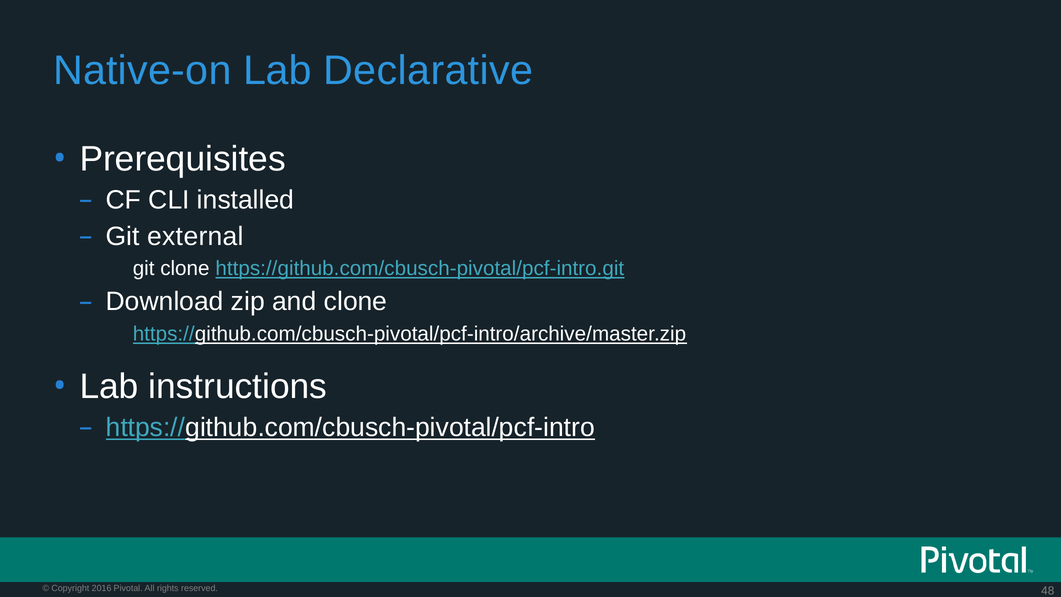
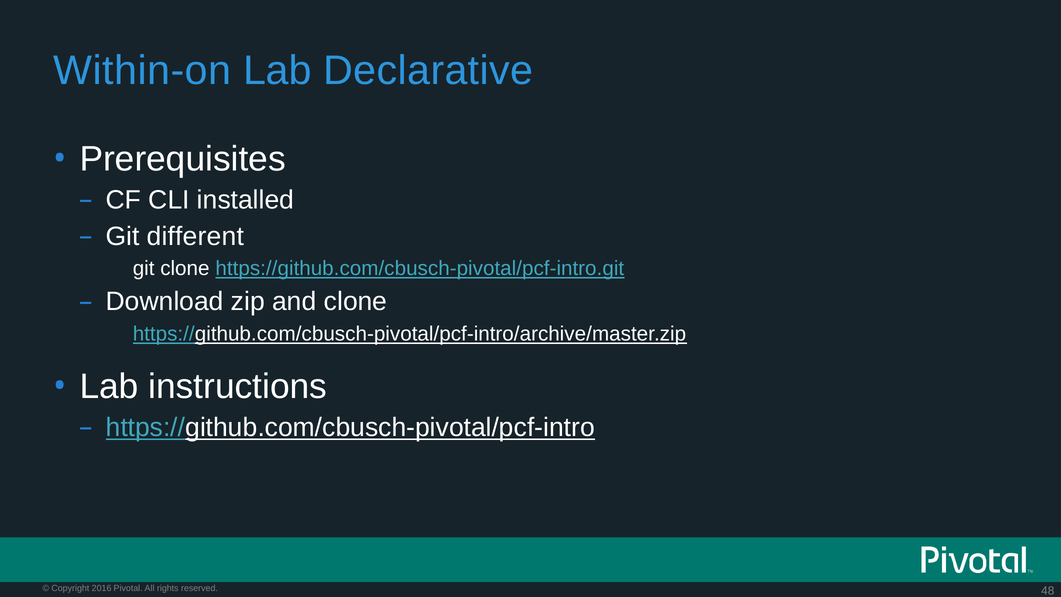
Native-on: Native-on -> Within-on
external: external -> different
